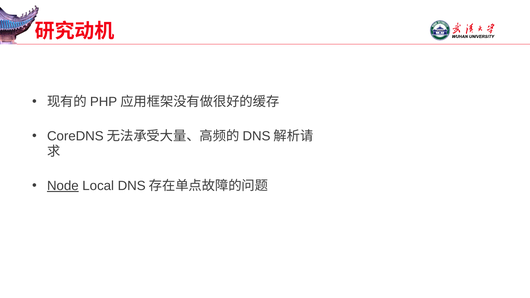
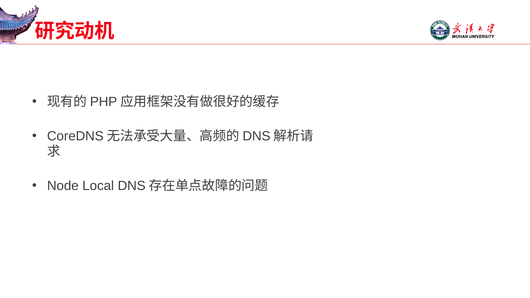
Node underline: present -> none
